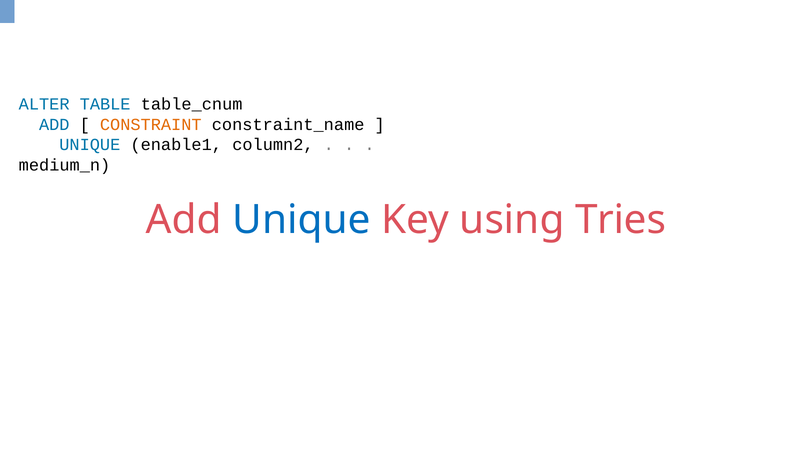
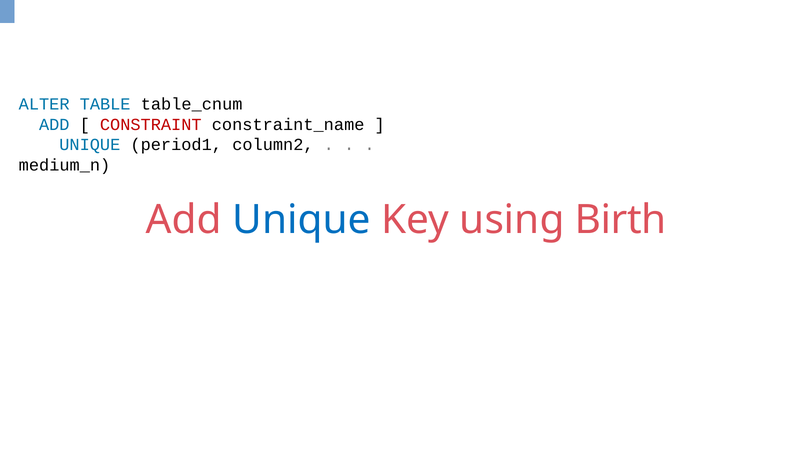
CONSTRAINT colour: orange -> red
enable1: enable1 -> period1
Tries: Tries -> Birth
